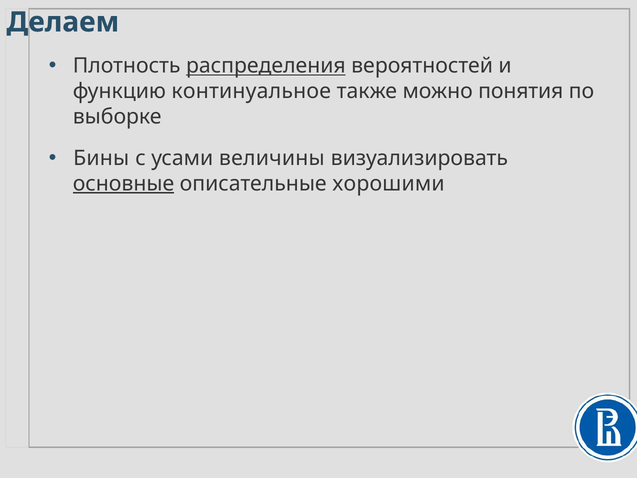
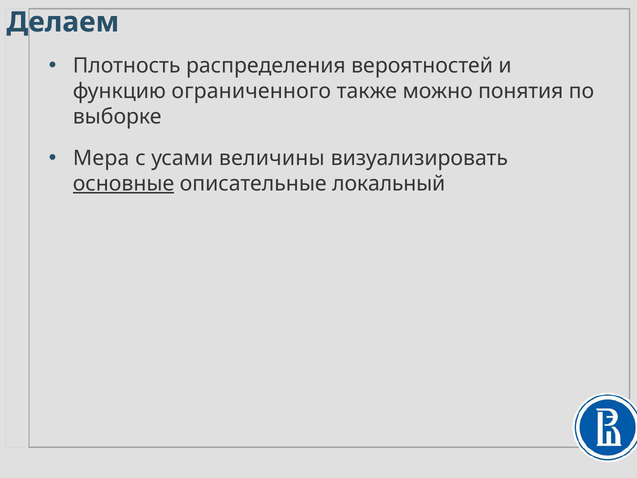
распределения underline: present -> none
континуальное: континуальное -> ограниченного
Бины: Бины -> Мера
хорошими: хорошими -> локальный
